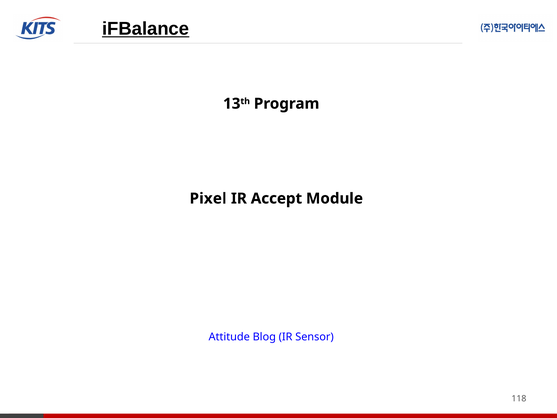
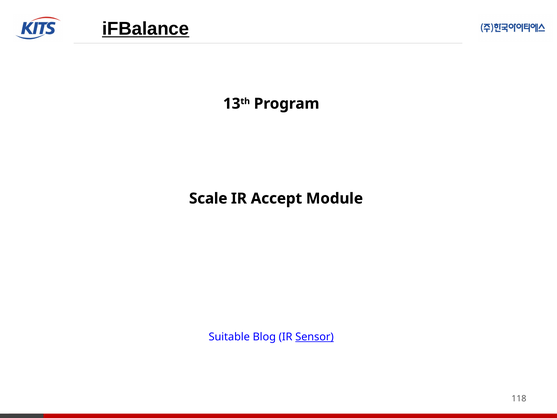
Pixel: Pixel -> Scale
Attitude: Attitude -> Suitable
Sensor underline: none -> present
